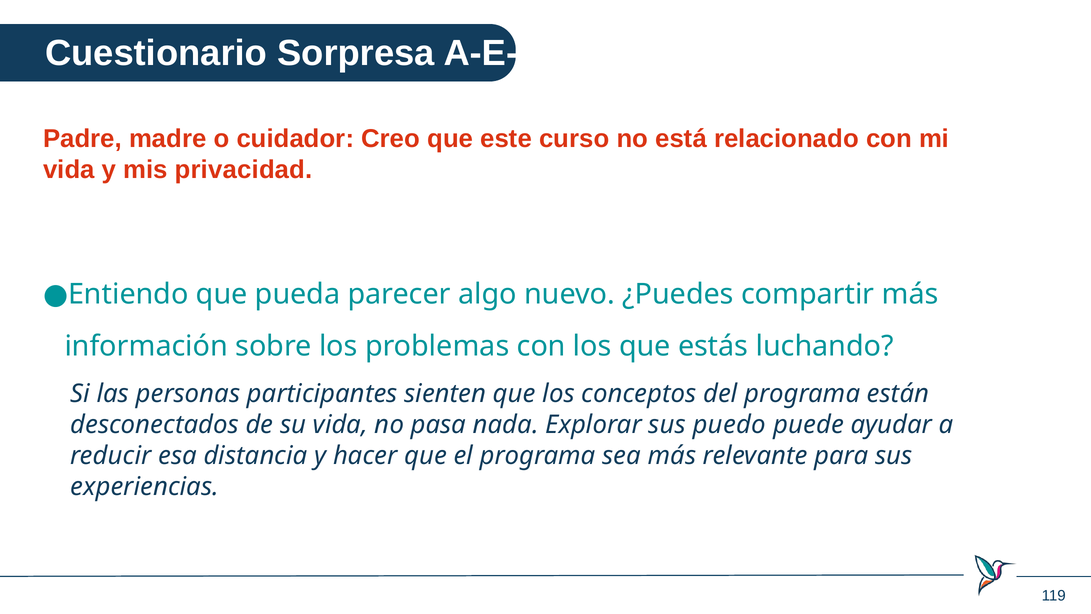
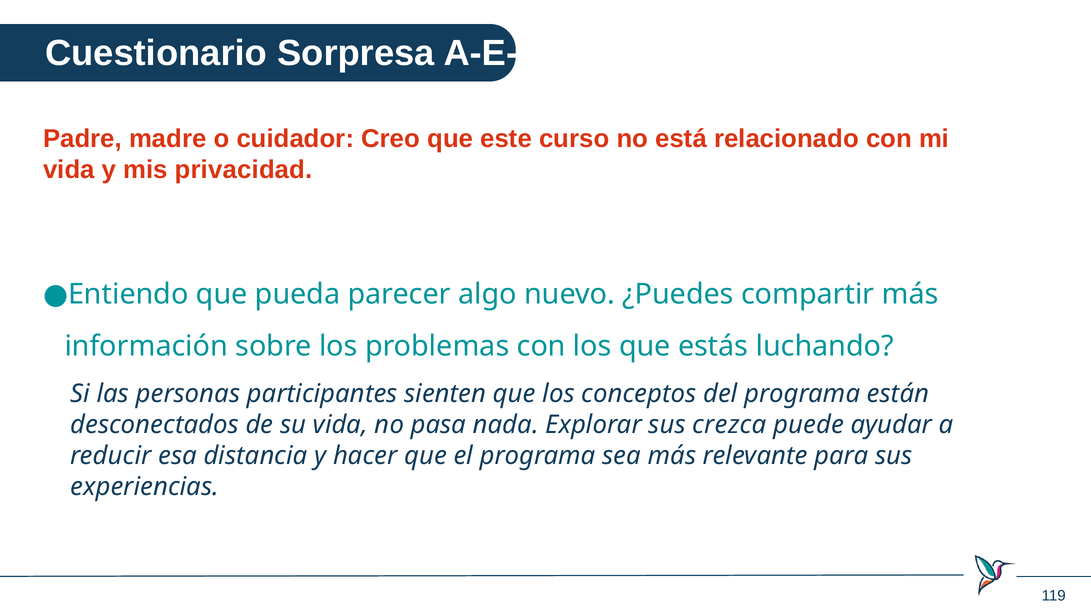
puedo: puedo -> crezca
